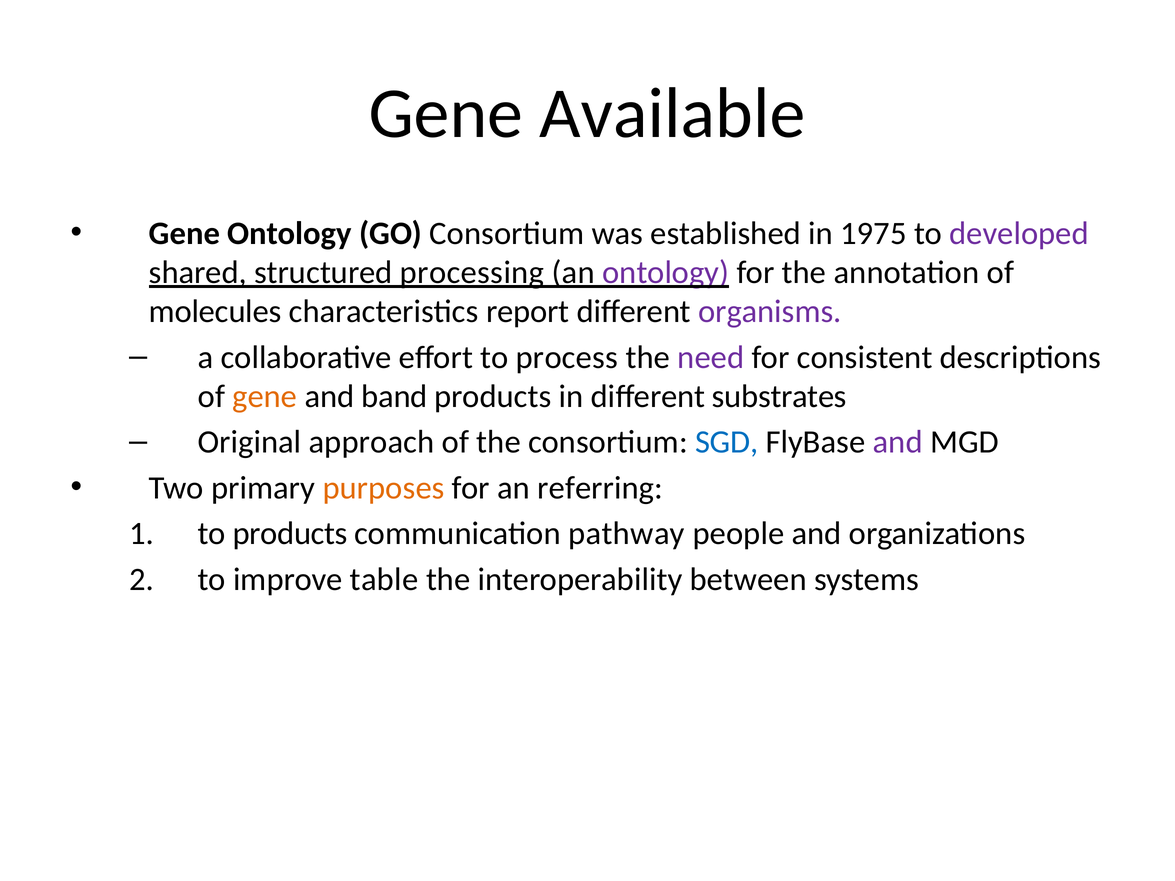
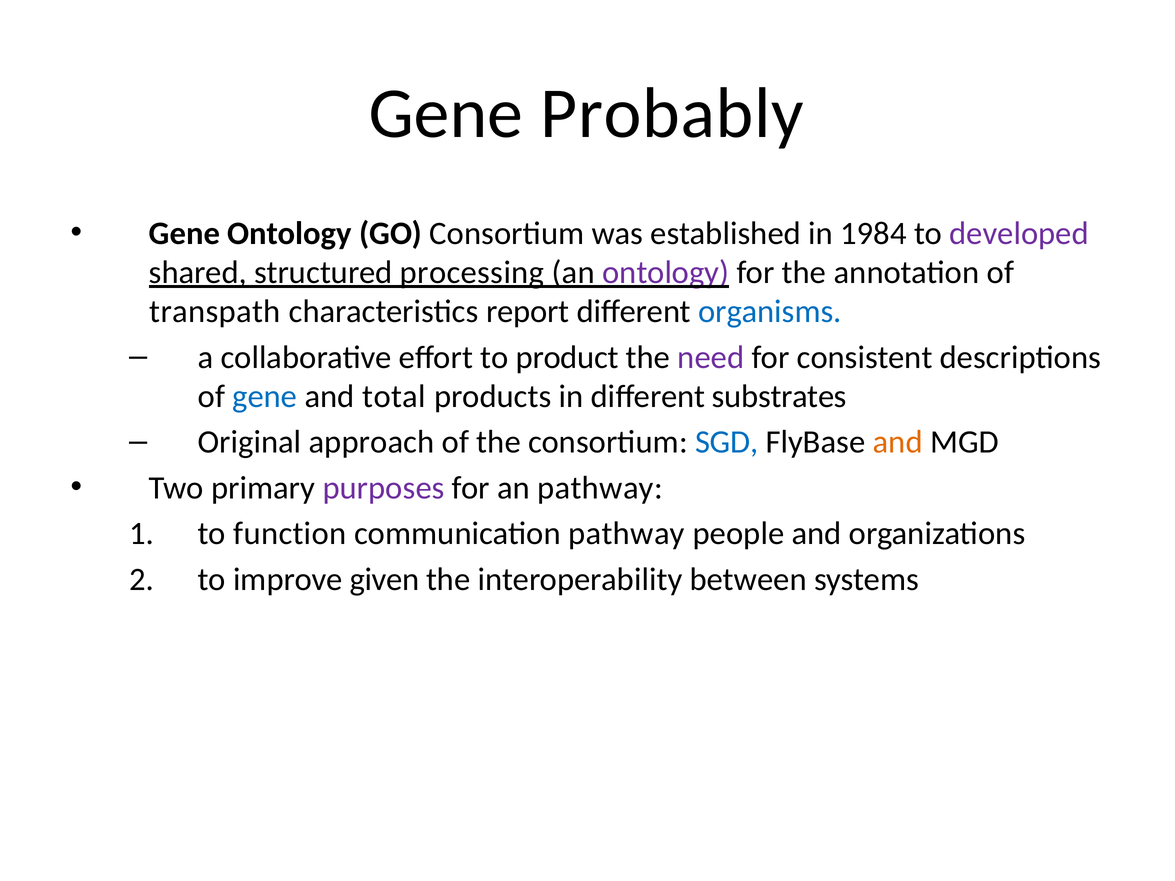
Available: Available -> Probably
1975: 1975 -> 1984
molecules: molecules -> transpath
organisms colour: purple -> blue
process: process -> product
gene at (265, 397) colour: orange -> blue
band: band -> total
and at (898, 442) colour: purple -> orange
purposes colour: orange -> purple
an referring: referring -> pathway
to products: products -> function
table: table -> given
